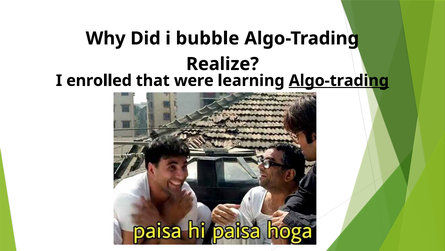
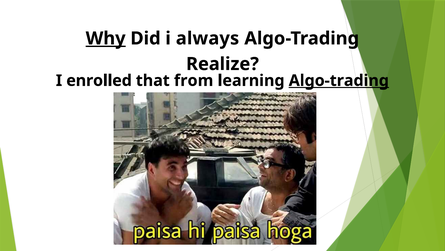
Why underline: none -> present
bubble: bubble -> always
were: were -> from
